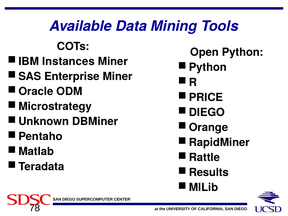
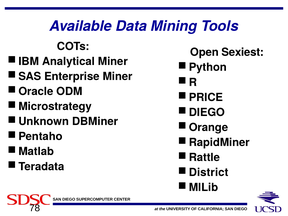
Open Python: Python -> Sexiest
Instances: Instances -> Analytical
Results: Results -> District
